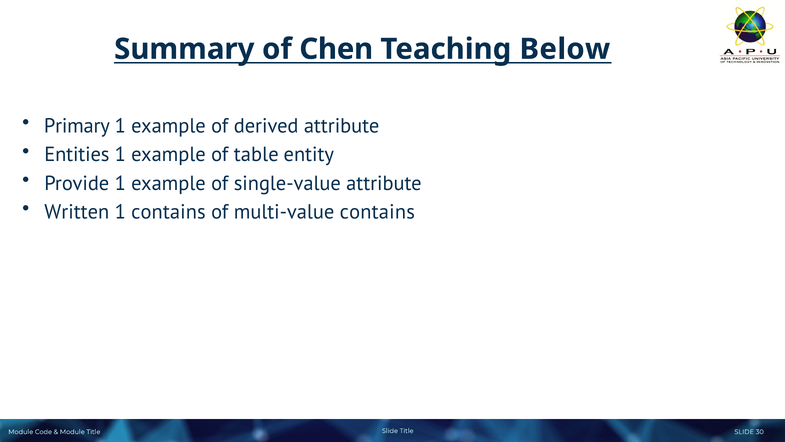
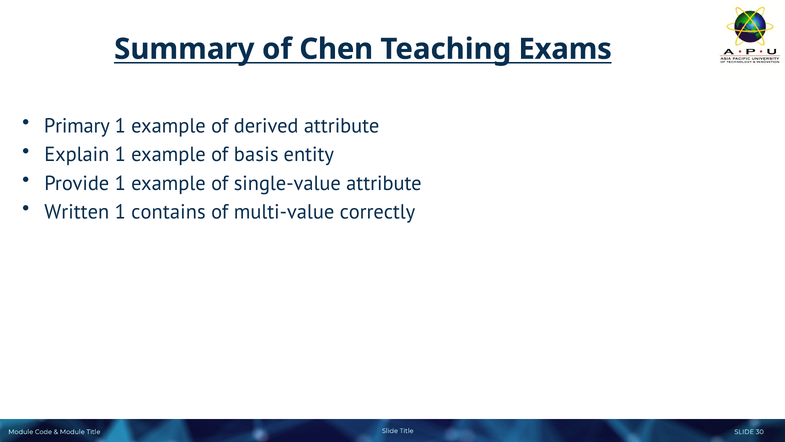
Below: Below -> Exams
Entities: Entities -> Explain
table: table -> basis
multi-value contains: contains -> correctly
